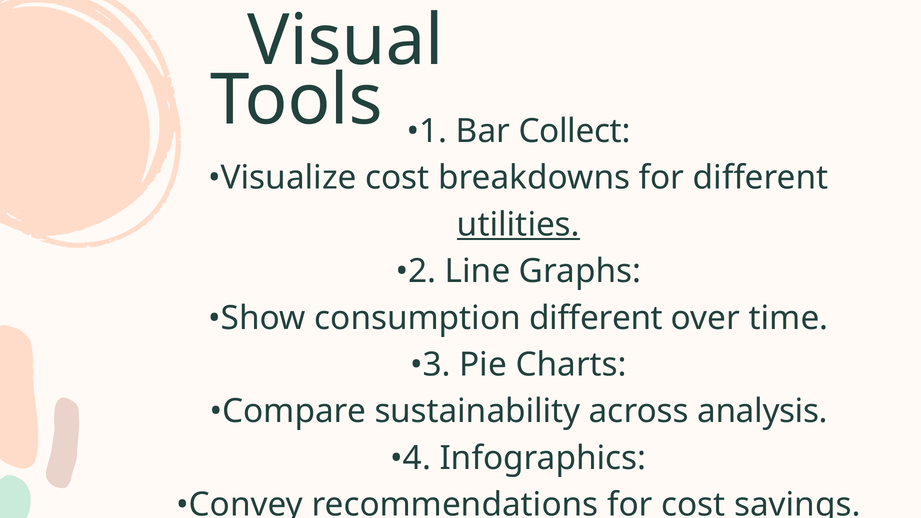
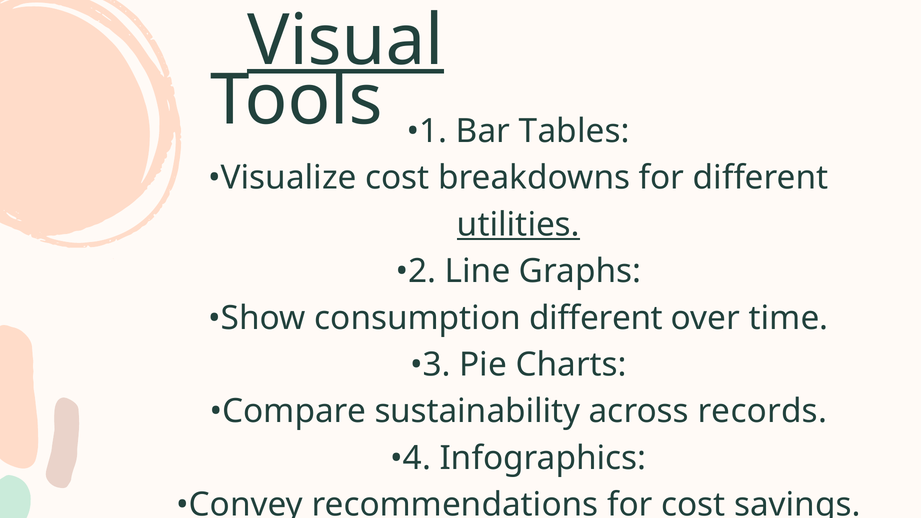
Visual underline: none -> present
Collect: Collect -> Tables
analysis: analysis -> records
